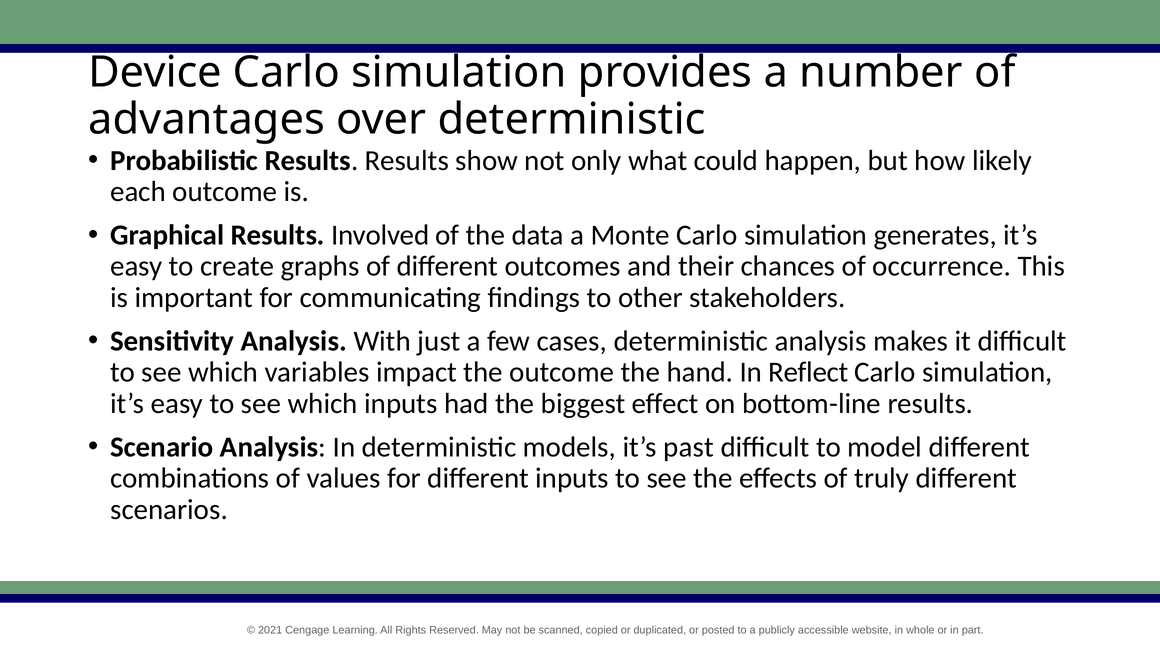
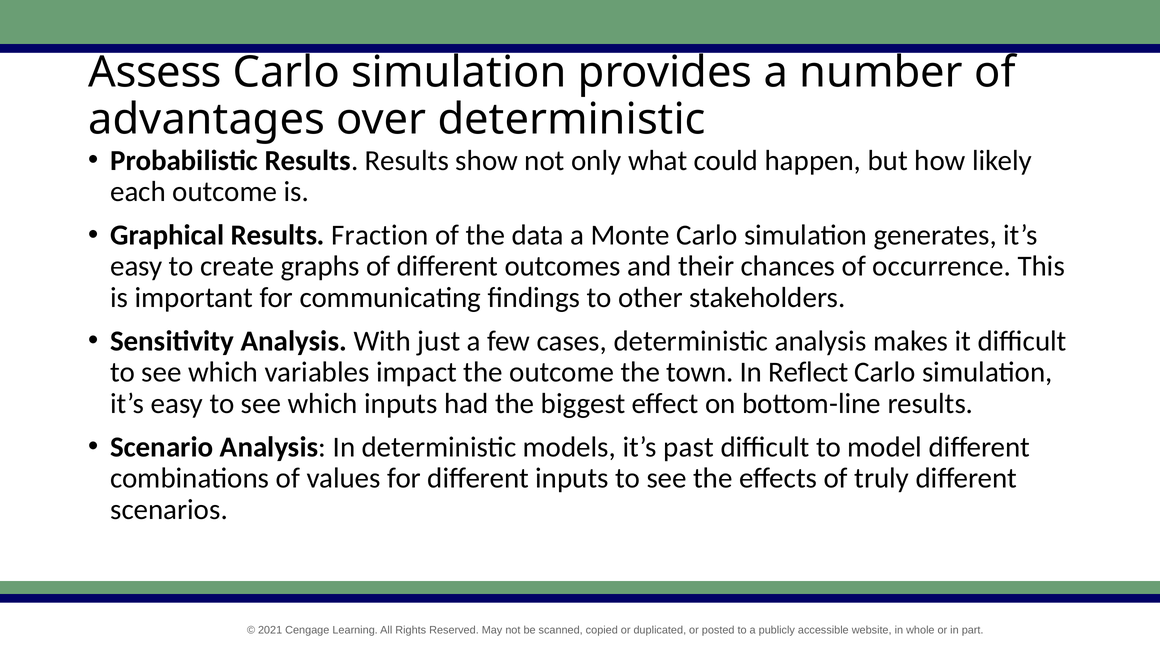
Device: Device -> Assess
Involved: Involved -> Fraction
hand: hand -> town
